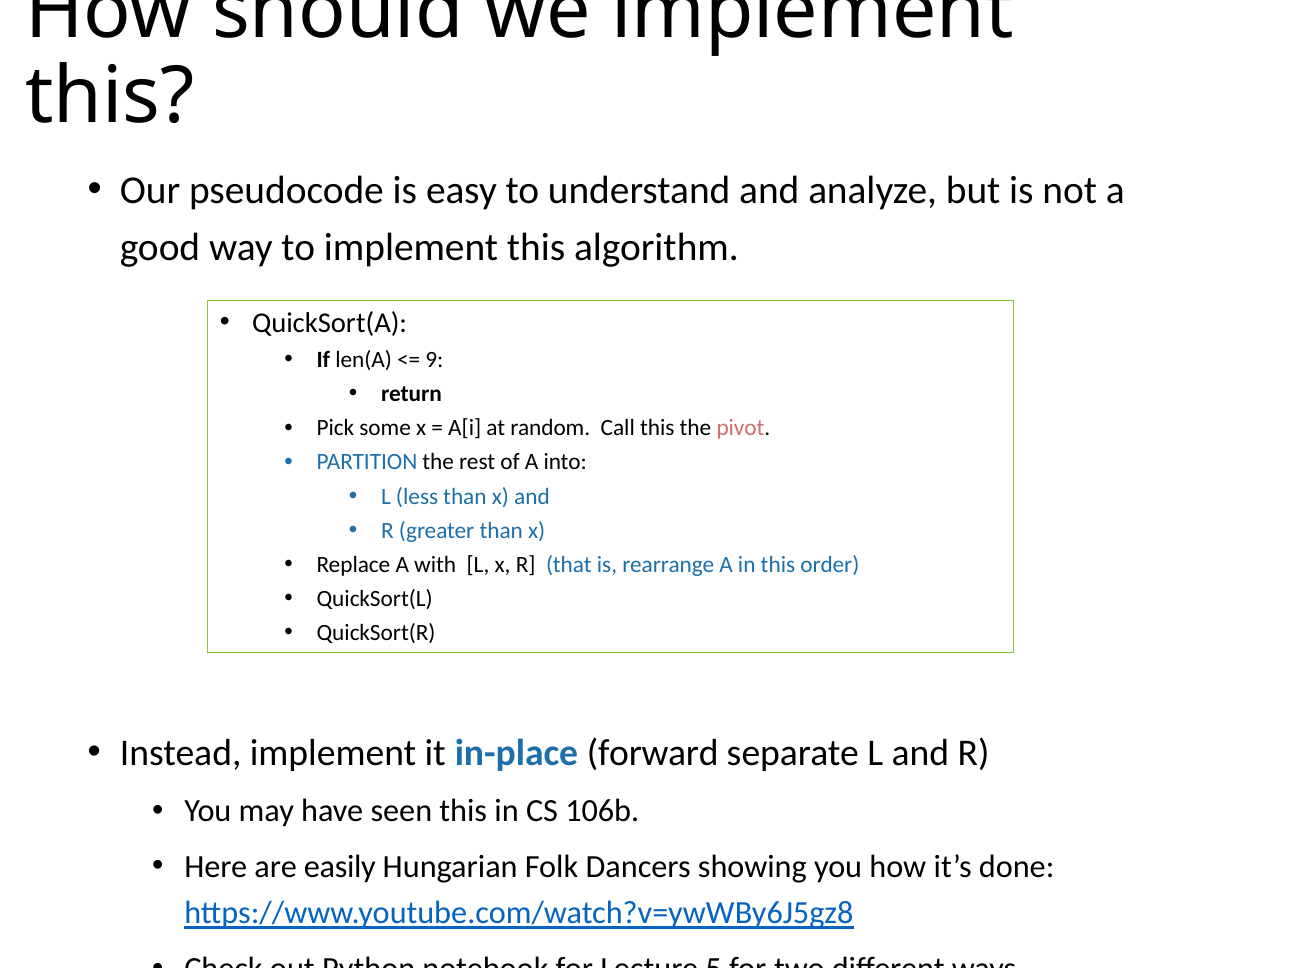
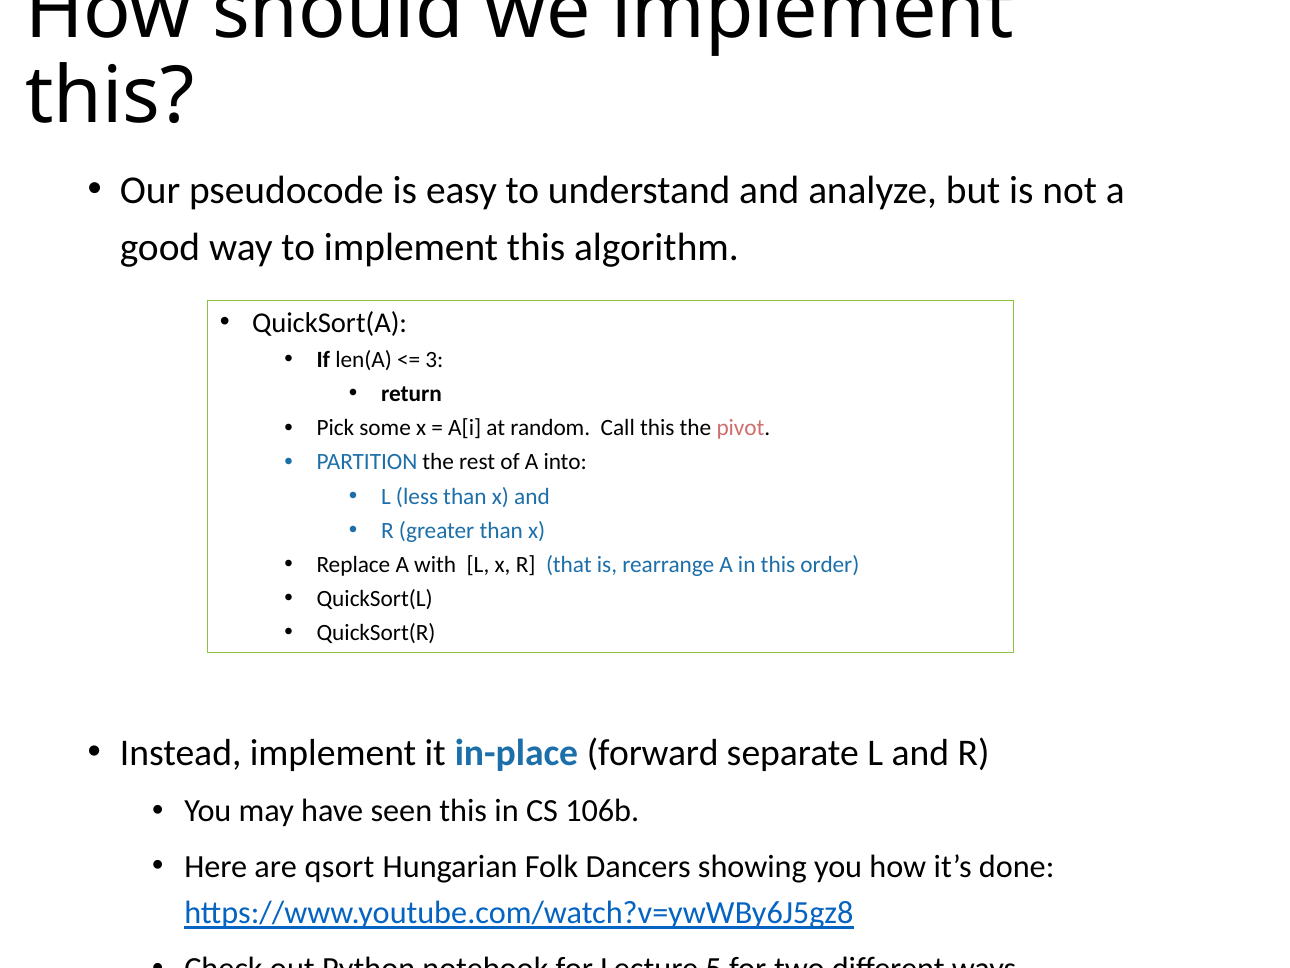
9: 9 -> 3
easily: easily -> qsort
